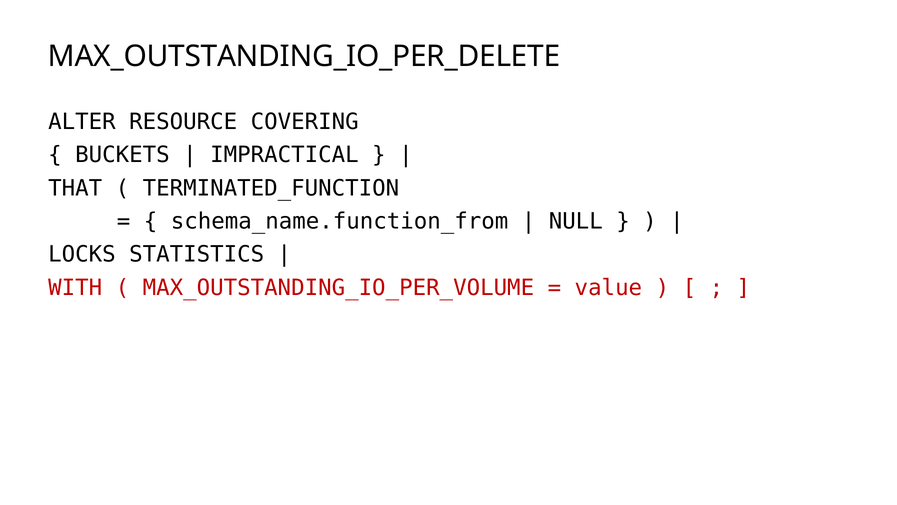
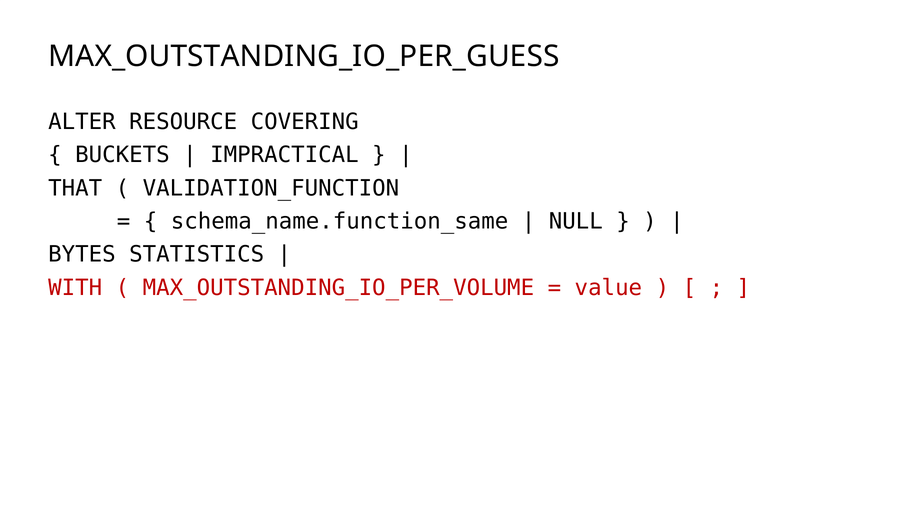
MAX_OUTSTANDING_IO_PER_DELETE: MAX_OUTSTANDING_IO_PER_DELETE -> MAX_OUTSTANDING_IO_PER_GUESS
TERMINATED_FUNCTION: TERMINATED_FUNCTION -> VALIDATION_FUNCTION
schema_name.function_from: schema_name.function_from -> schema_name.function_same
LOCKS: LOCKS -> BYTES
